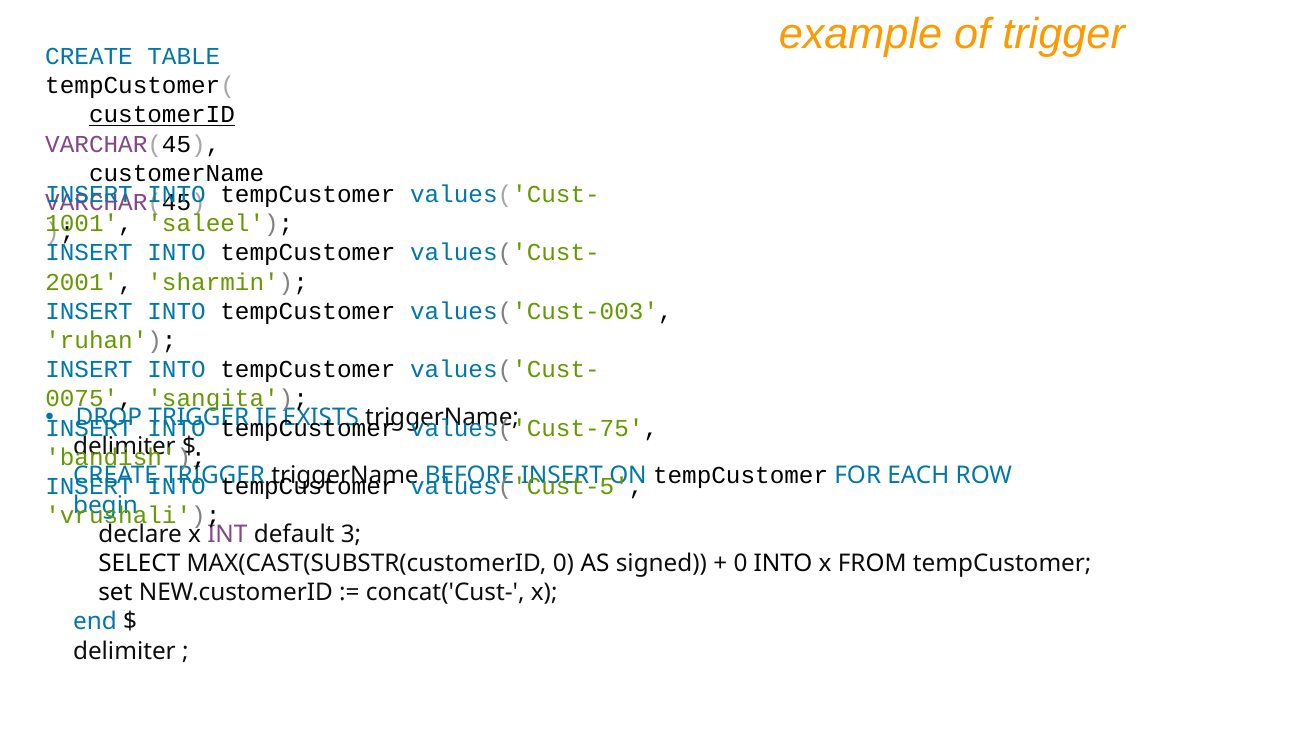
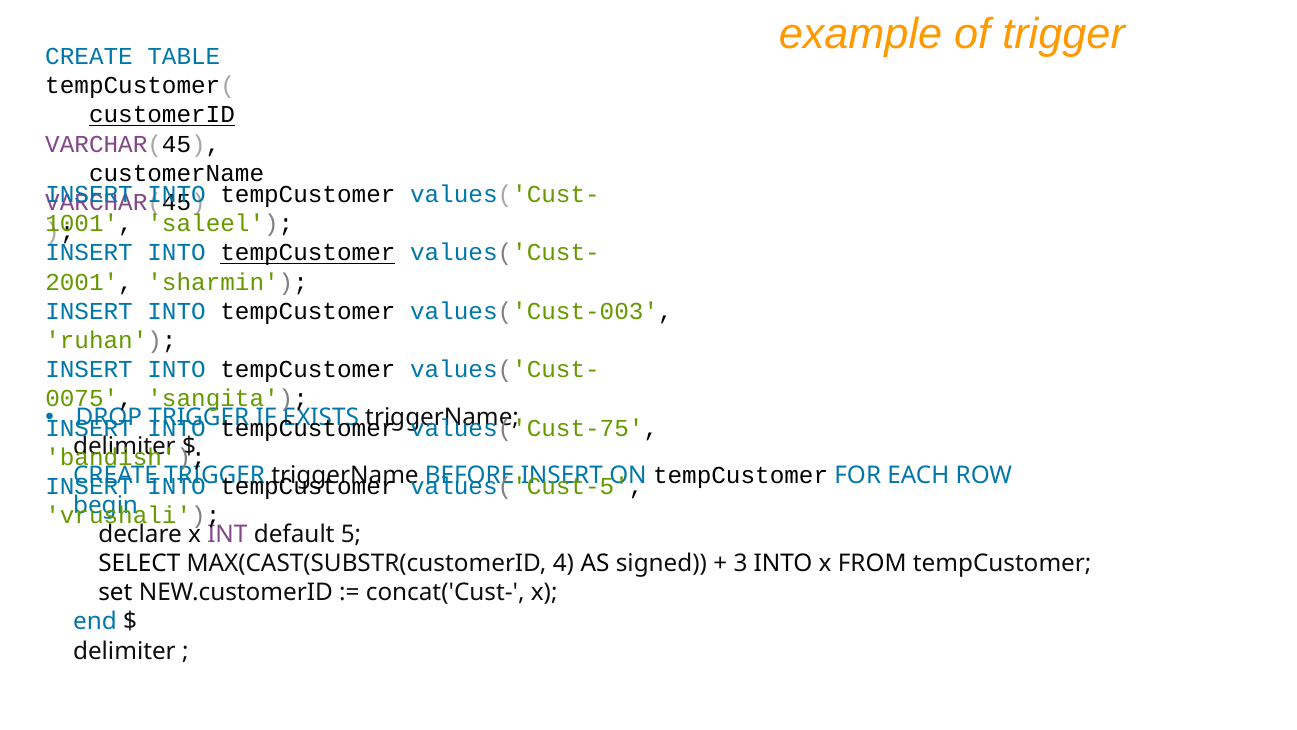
tempCustomer at (308, 253) underline: none -> present
3: 3 -> 5
MAX(CAST(SUBSTR(customerID 0: 0 -> 4
0 at (740, 563): 0 -> 3
